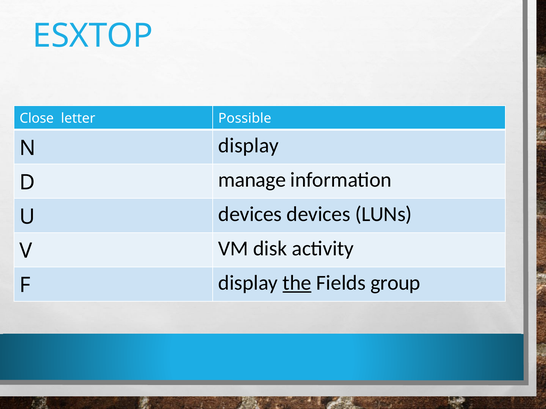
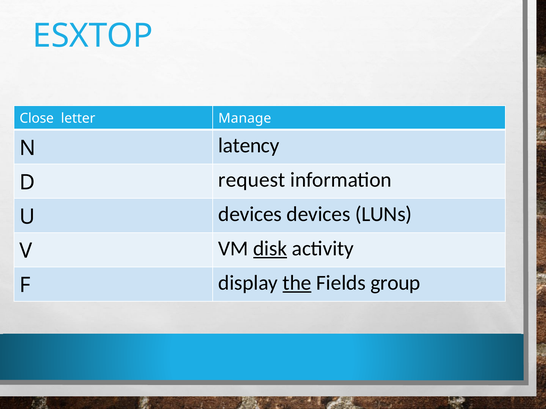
Possible: Possible -> Manage
N display: display -> latency
manage: manage -> request
disk underline: none -> present
